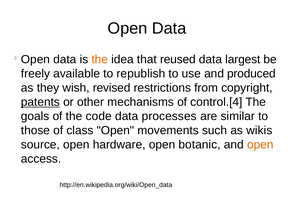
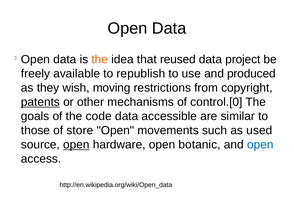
largest: largest -> project
revised: revised -> moving
control.[4: control.[4 -> control.[0
processes: processes -> accessible
class: class -> store
wikis: wikis -> used
open at (76, 145) underline: none -> present
open at (260, 145) colour: orange -> blue
